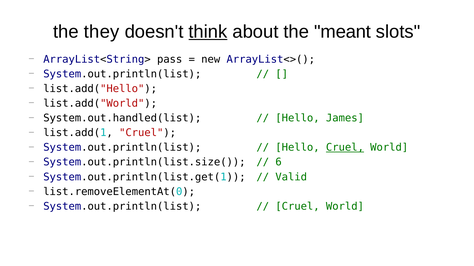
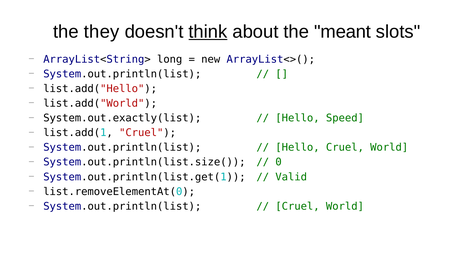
pass: pass -> long
System.out.handled(list: System.out.handled(list -> System.out.exactly(list
James: James -> Speed
Cruel at (345, 148) underline: present -> none
6: 6 -> 0
